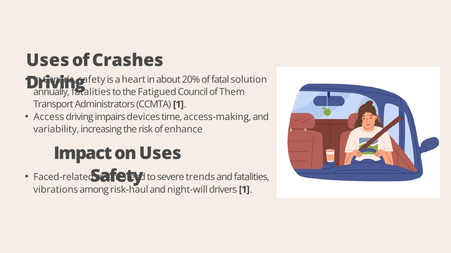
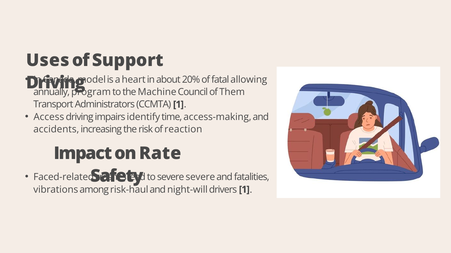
of Crashes: Crashes -> Support
safety at (92, 80): safety -> model
solution: solution -> allowing
fatalities at (91, 92): fatalities -> program
Fatigued: Fatigued -> Machine
devices: devices -> identify
variability: variability -> accidents
enhance: enhance -> reaction
on Uses: Uses -> Rate
severe trends: trends -> severe
